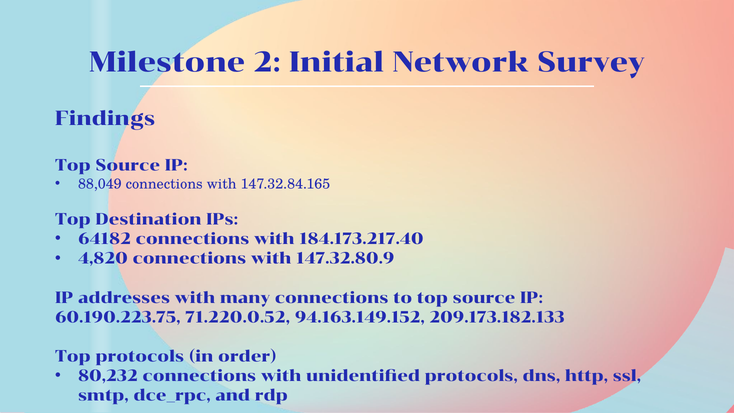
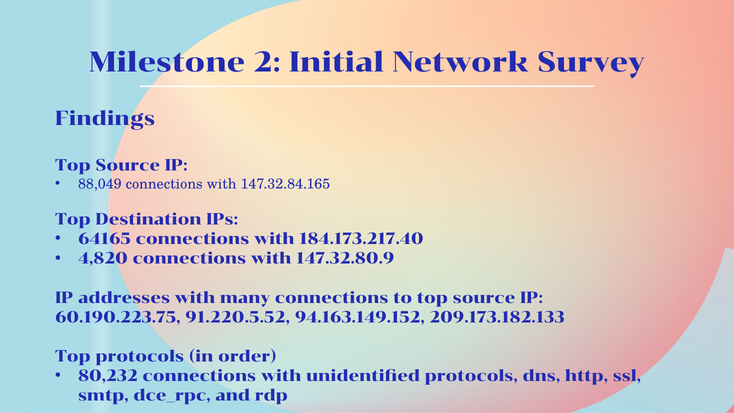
64182: 64182 -> 64165
71.220.0.52: 71.220.0.52 -> 91.220.5.52
